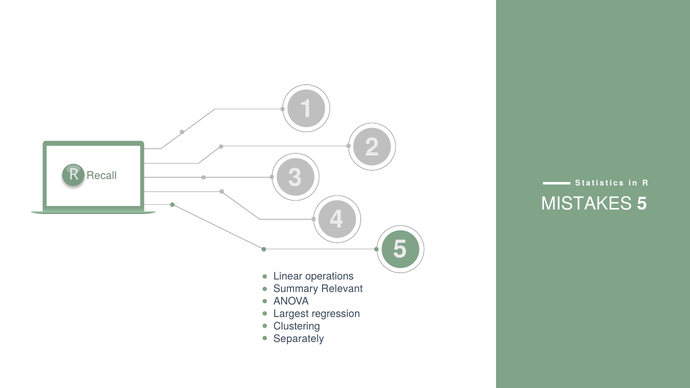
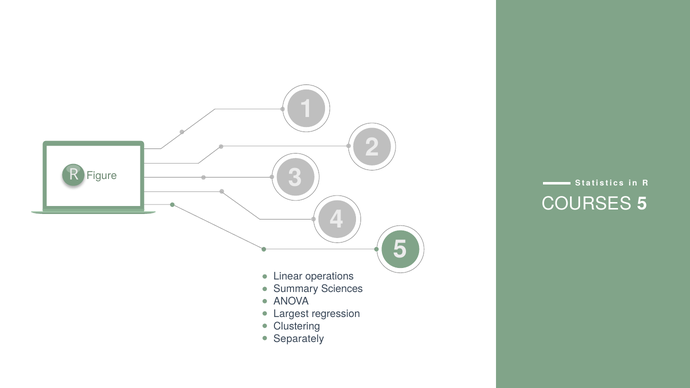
Recall: Recall -> Figure
MISTAKES: MISTAKES -> COURSES
Relevant: Relevant -> Sciences
